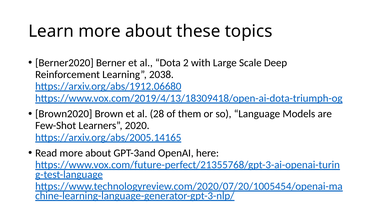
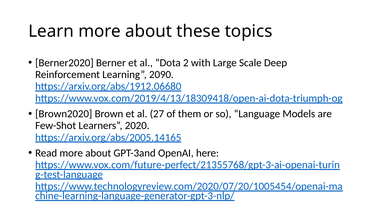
2038: 2038 -> 2090
28: 28 -> 27
